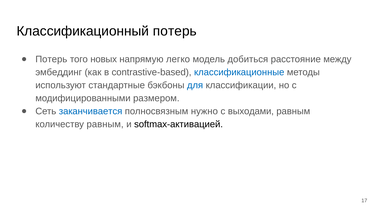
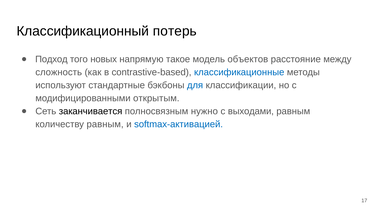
Потерь at (51, 59): Потерь -> Подход
легко: легко -> такое
добиться: добиться -> объектов
эмбеддинг: эмбеддинг -> сложность
размером: размером -> открытым
заканчивается colour: blue -> black
softmax-активацией colour: black -> blue
